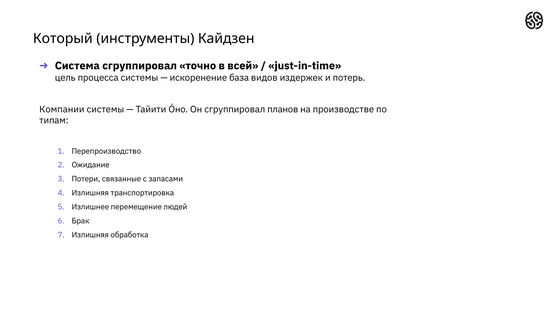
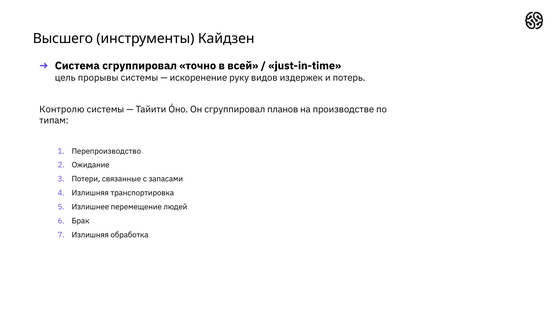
Который: Который -> Высшего
процесса: процесса -> прорывы
база: база -> руку
Компании: Компании -> Контролю
